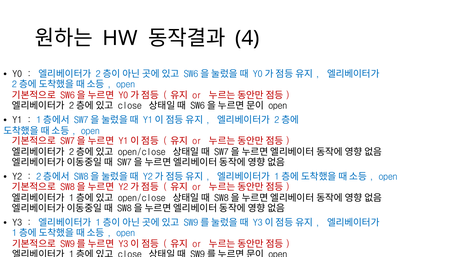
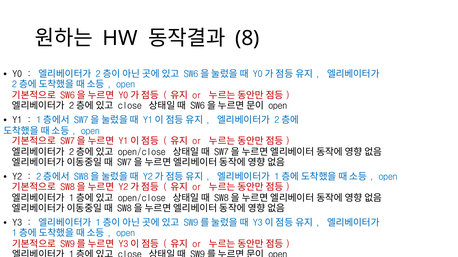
4: 4 -> 8
